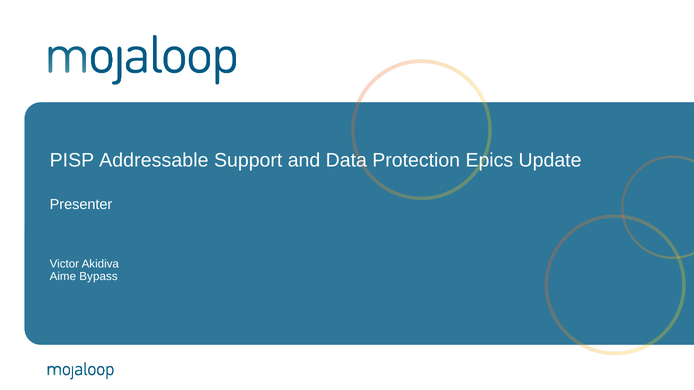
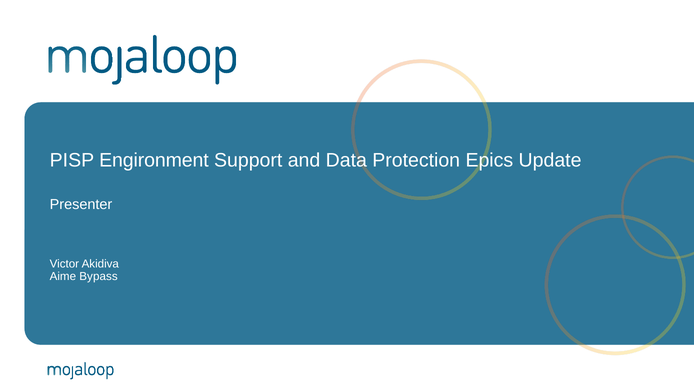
Addressable: Addressable -> Engironment
